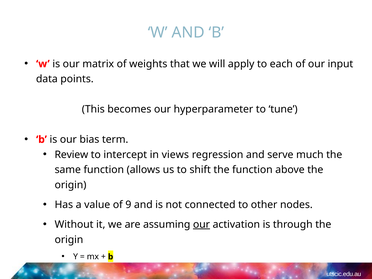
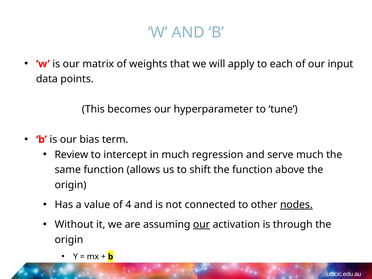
in views: views -> much
9: 9 -> 4
nodes underline: none -> present
